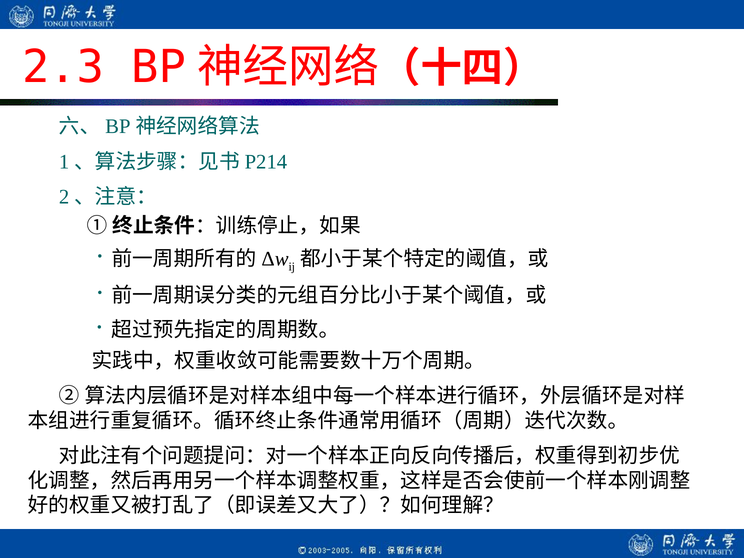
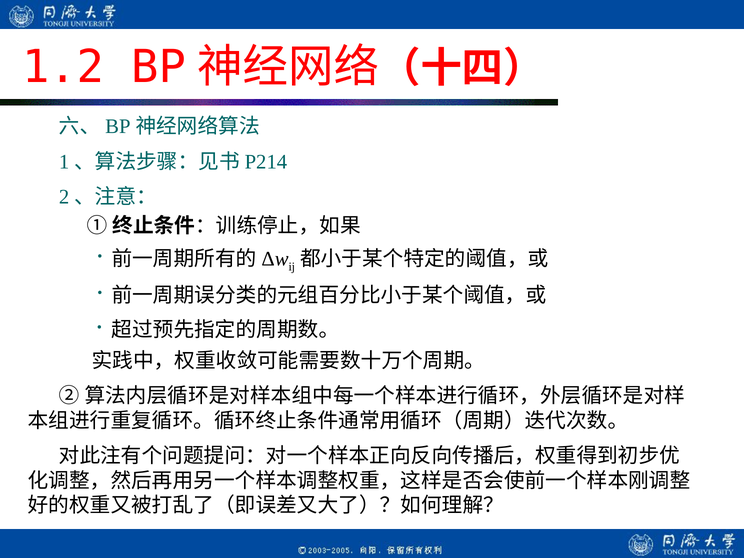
2.3: 2.3 -> 1.2
